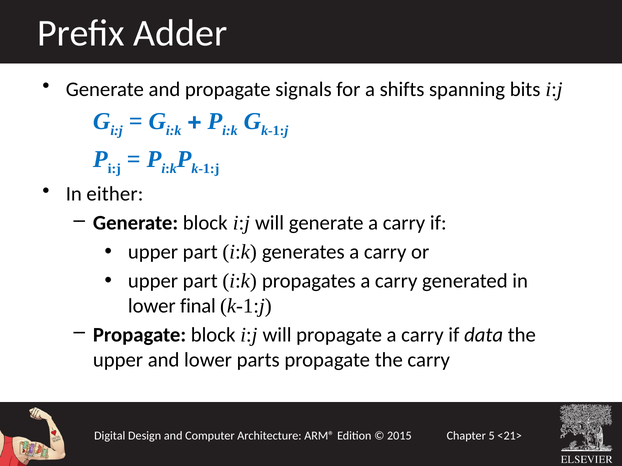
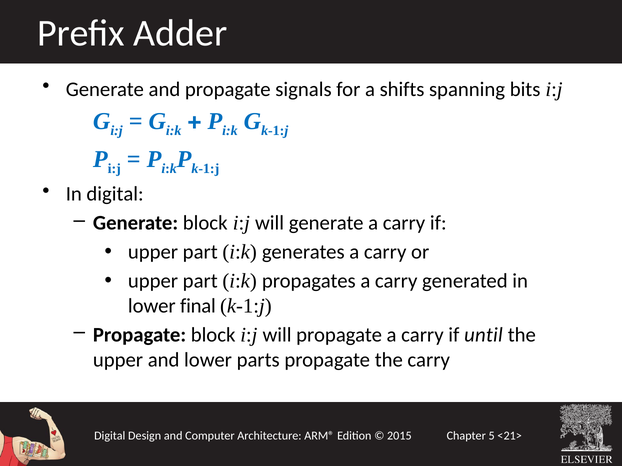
In either: either -> digital
data: data -> until
